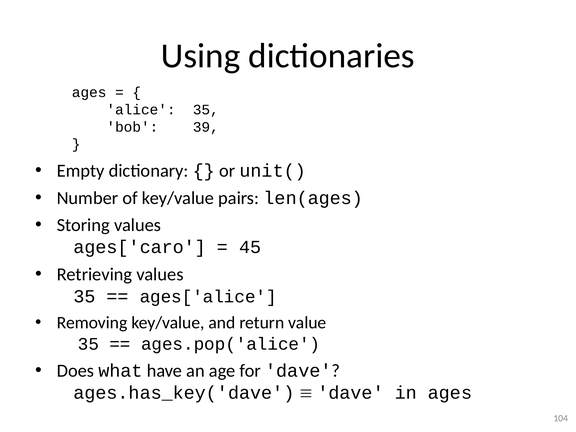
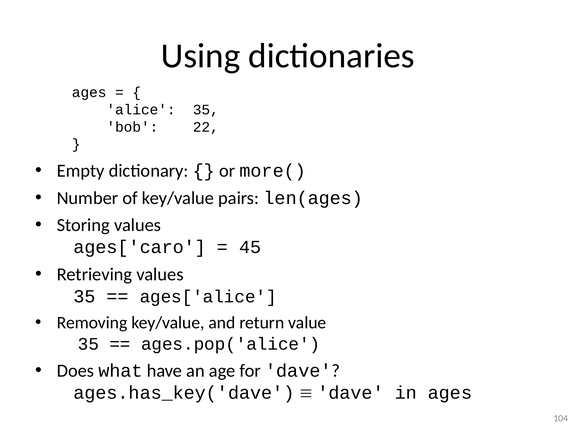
39: 39 -> 22
unit(: unit( -> more(
